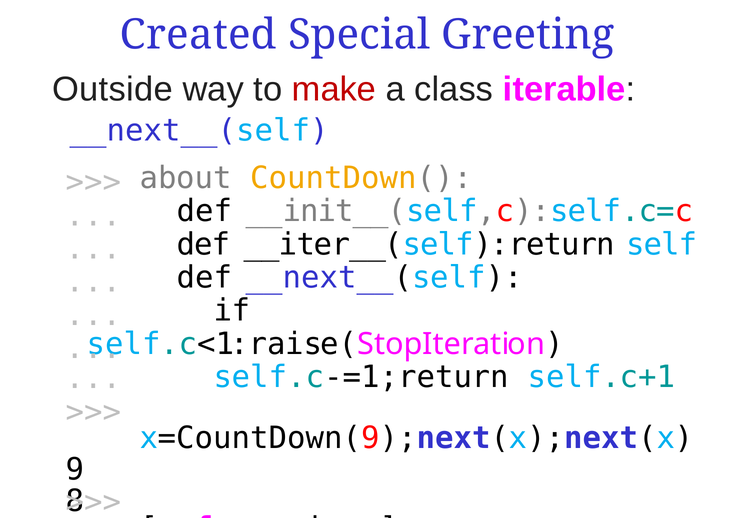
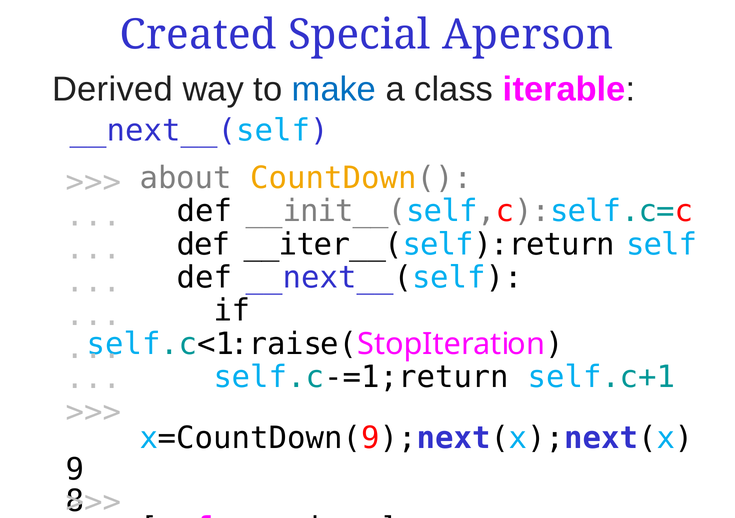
Greeting: Greeting -> Aperson
Outside: Outside -> Derived
make colour: red -> blue
